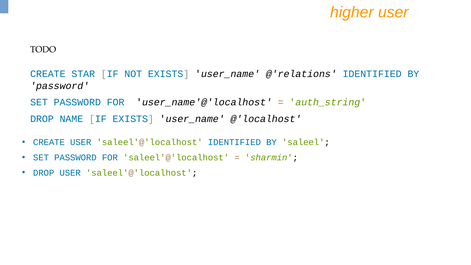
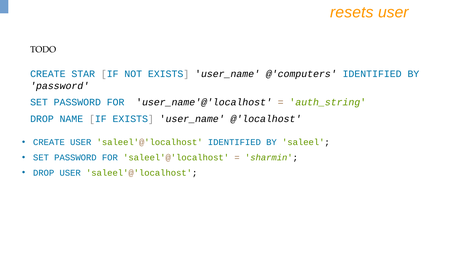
higher: higher -> resets
@'relations: @'relations -> @'computers
